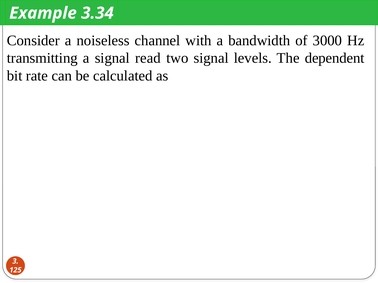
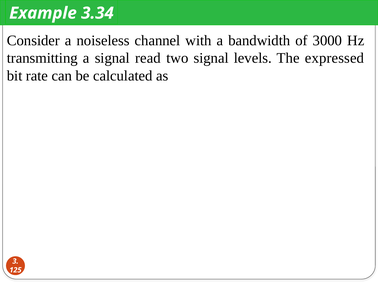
dependent: dependent -> expressed
